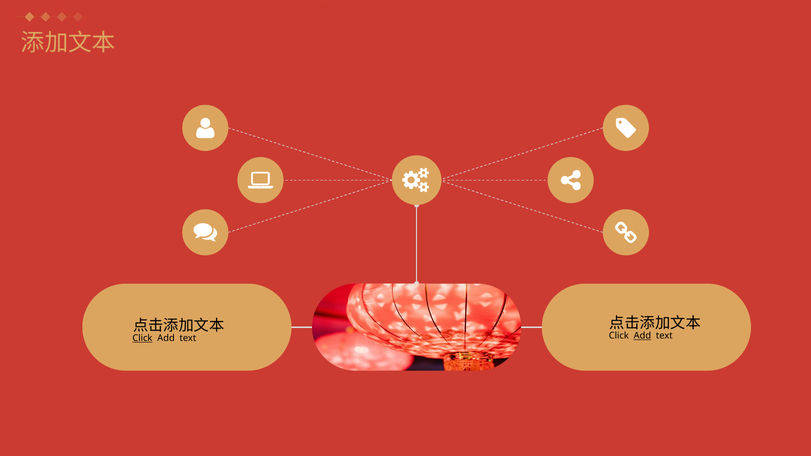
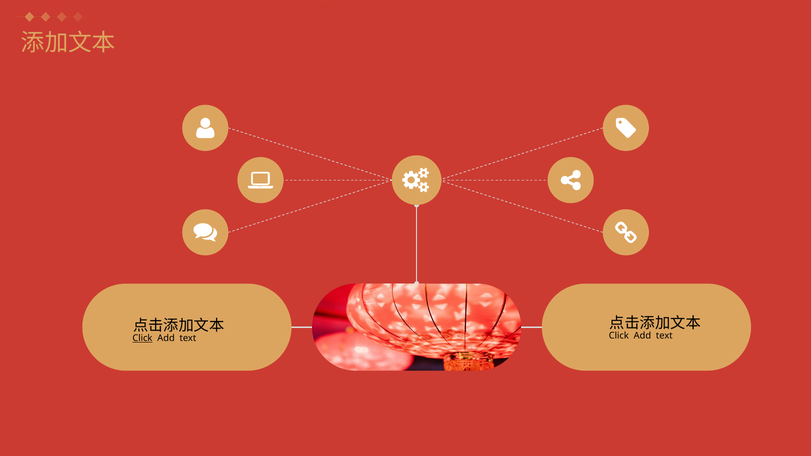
Add at (642, 336) underline: present -> none
